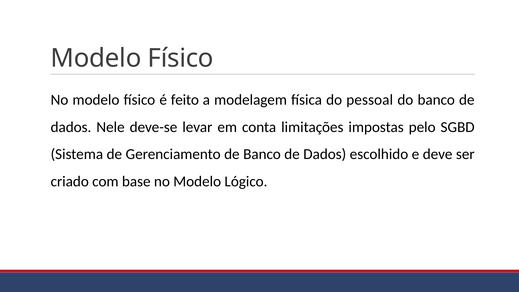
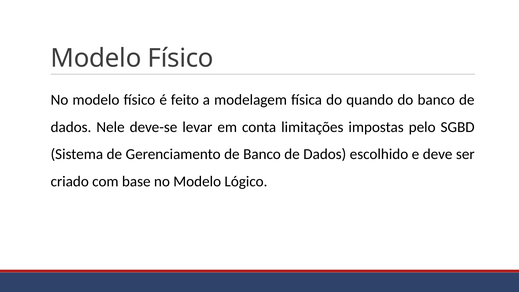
pessoal: pessoal -> quando
